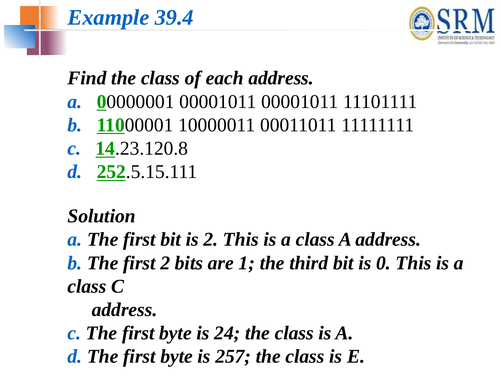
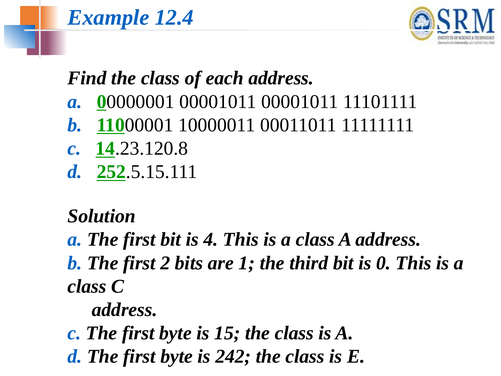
39.4: 39.4 -> 12.4
is 2: 2 -> 4
24: 24 -> 15
257: 257 -> 242
